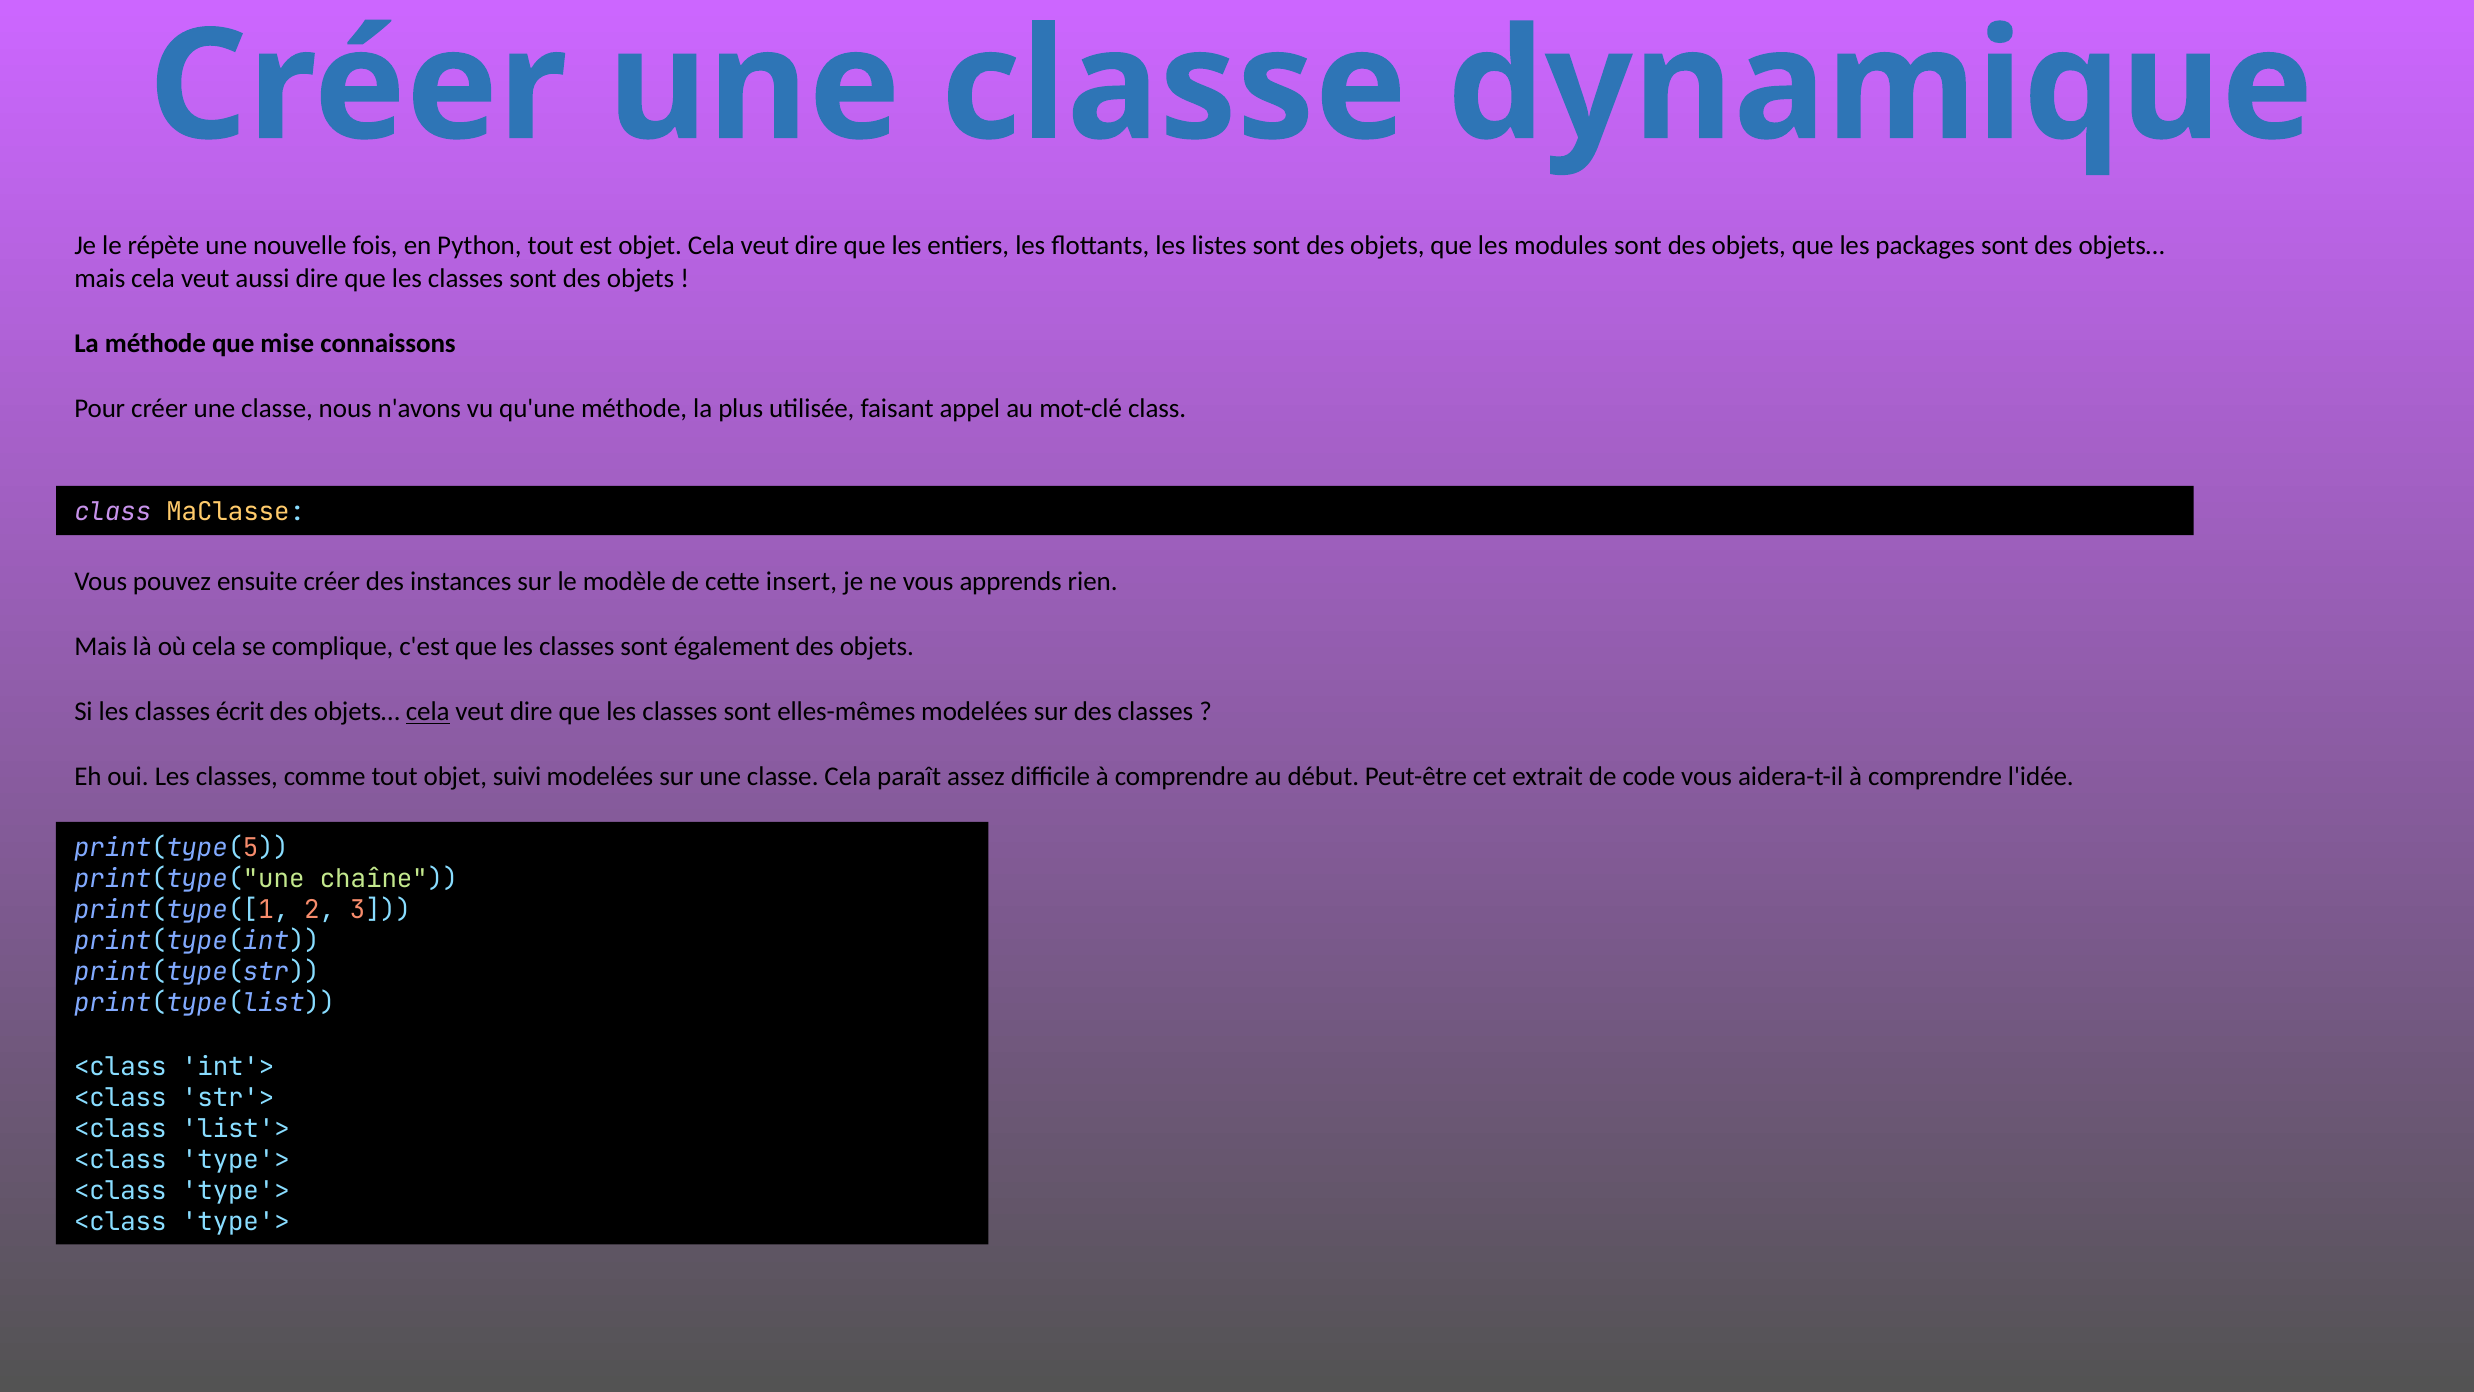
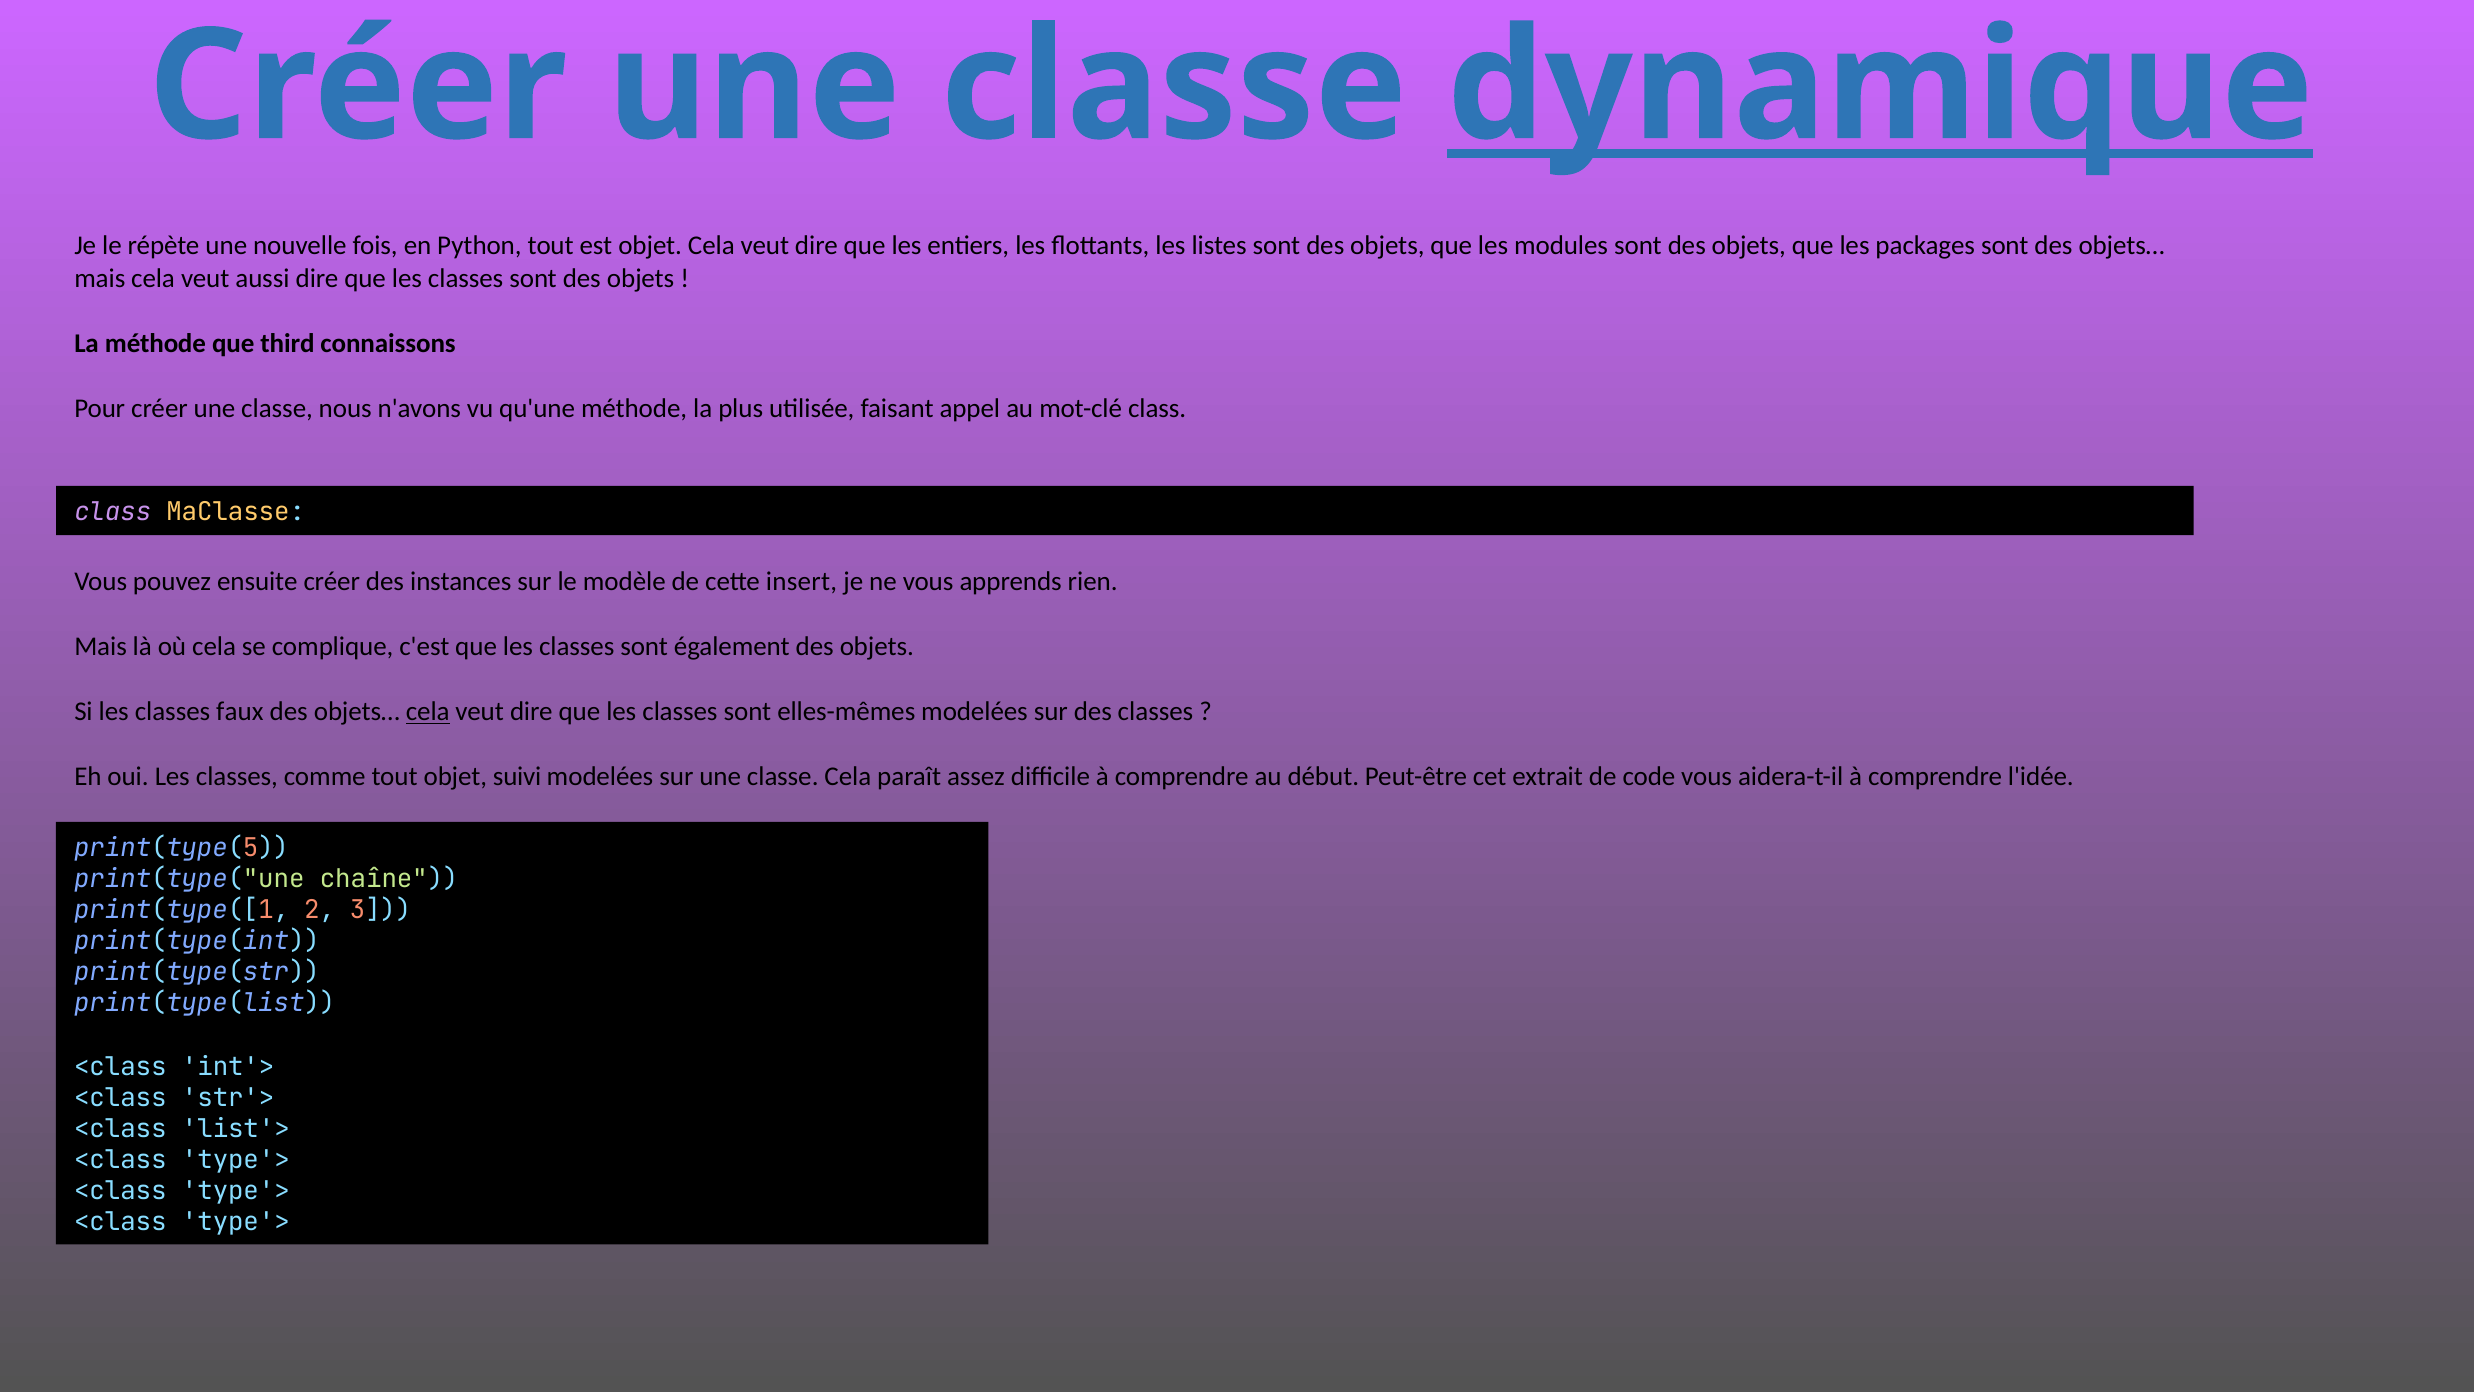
dynamique underline: none -> present
mise: mise -> third
écrit: écrit -> faux
